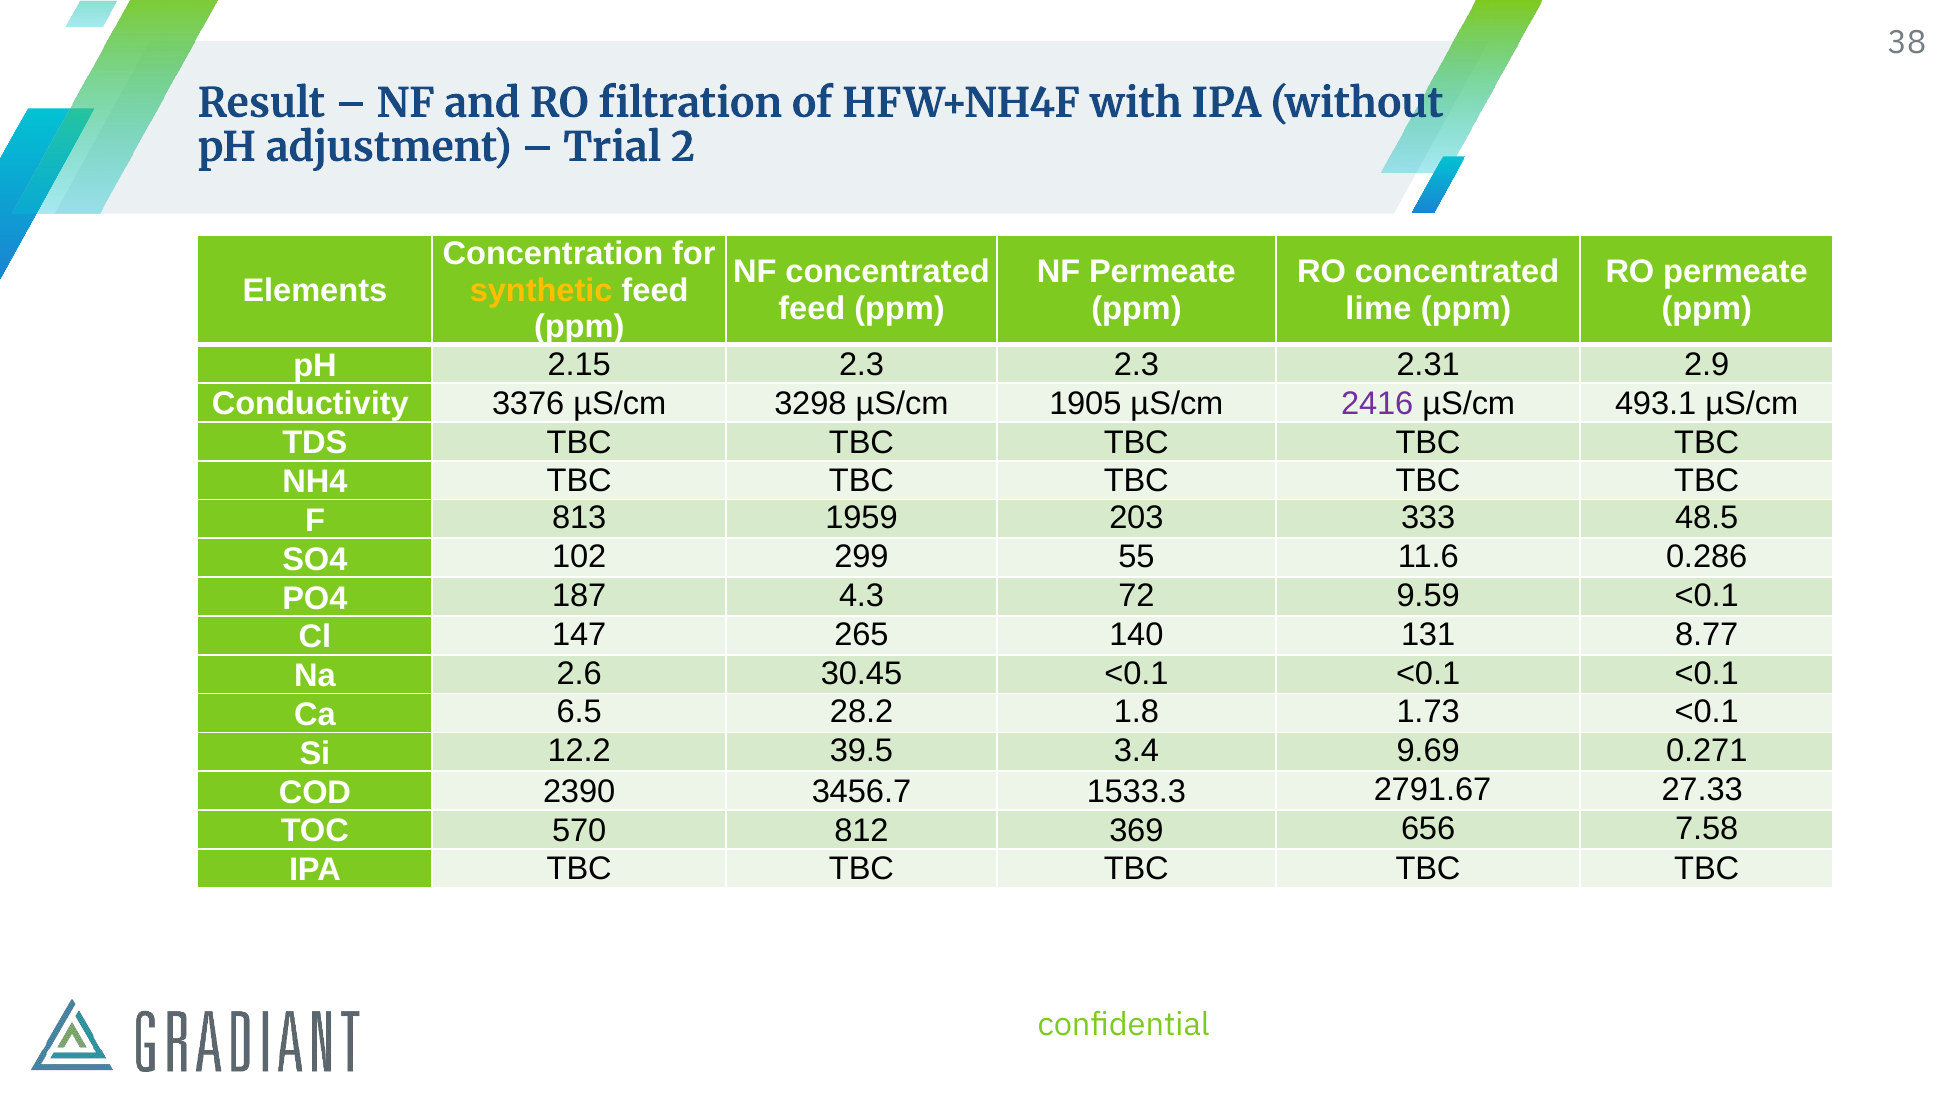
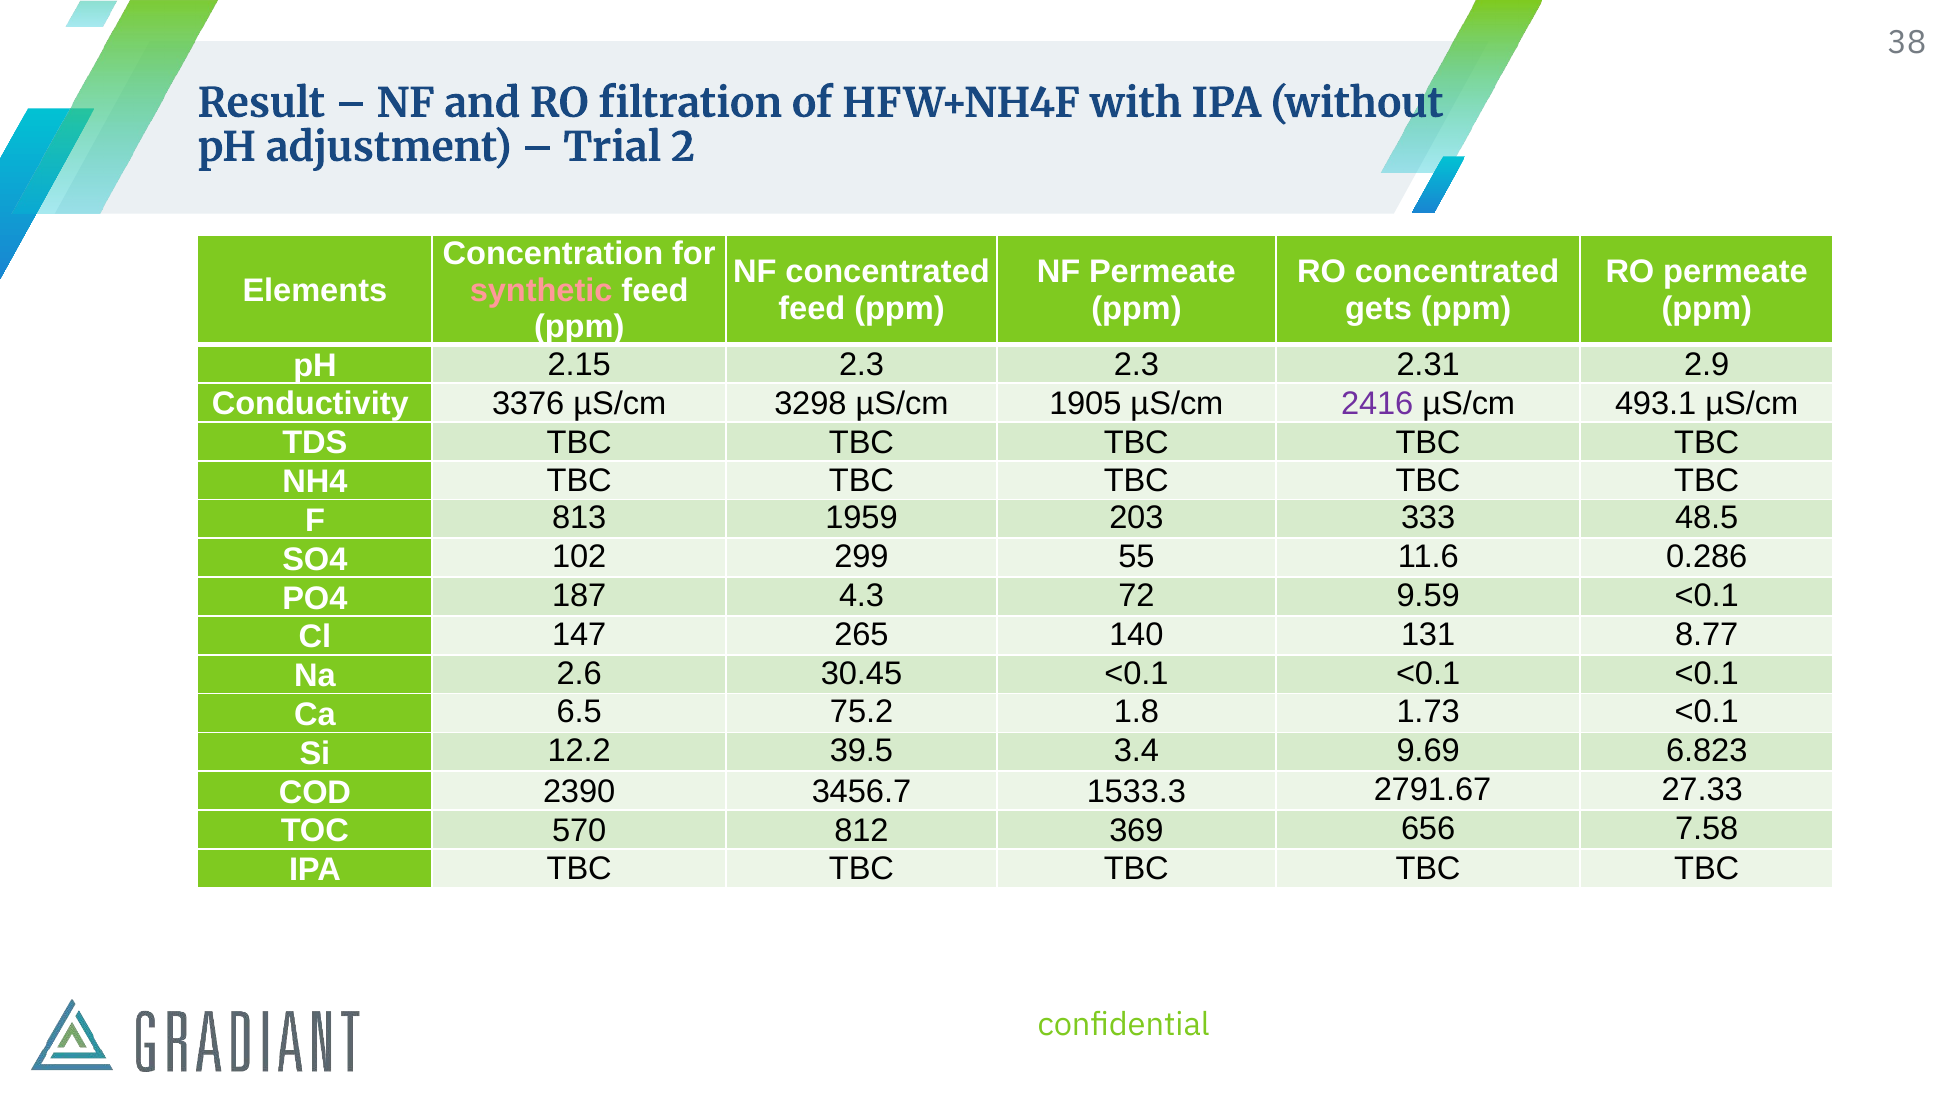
synthetic colour: yellow -> pink
lime: lime -> gets
28.2: 28.2 -> 75.2
0.271: 0.271 -> 6.823
